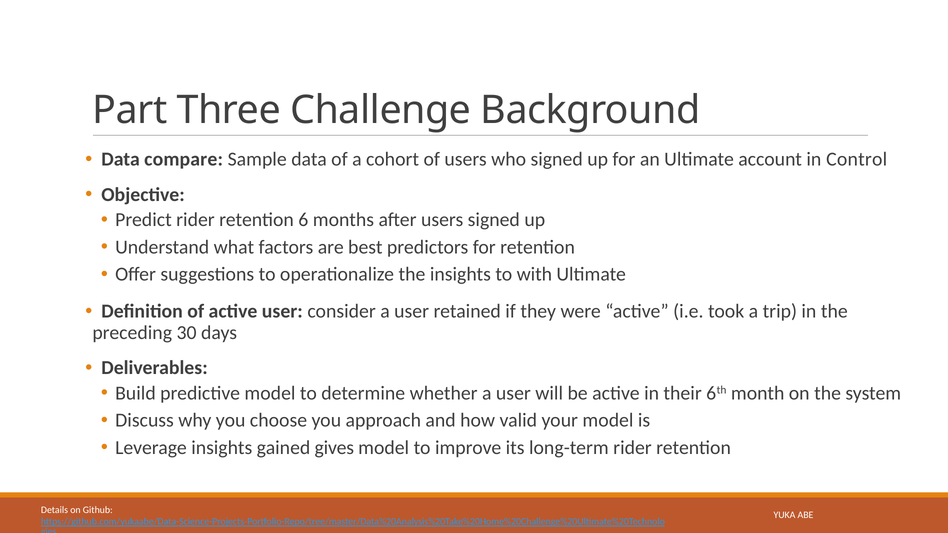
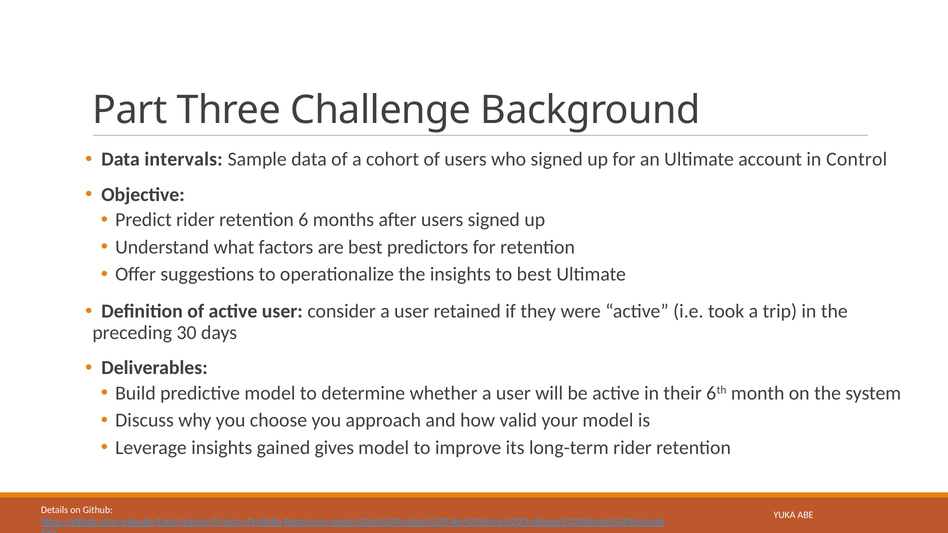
compare: compare -> intervals
to with: with -> best
